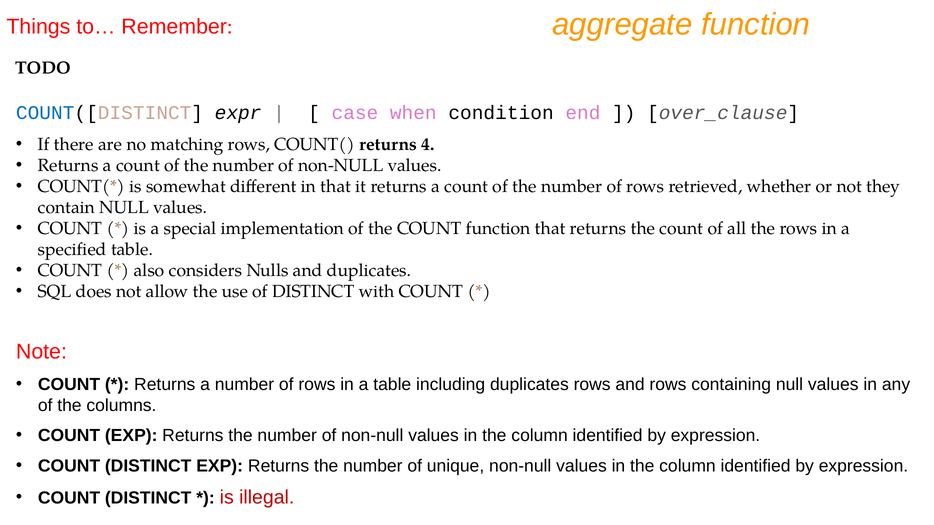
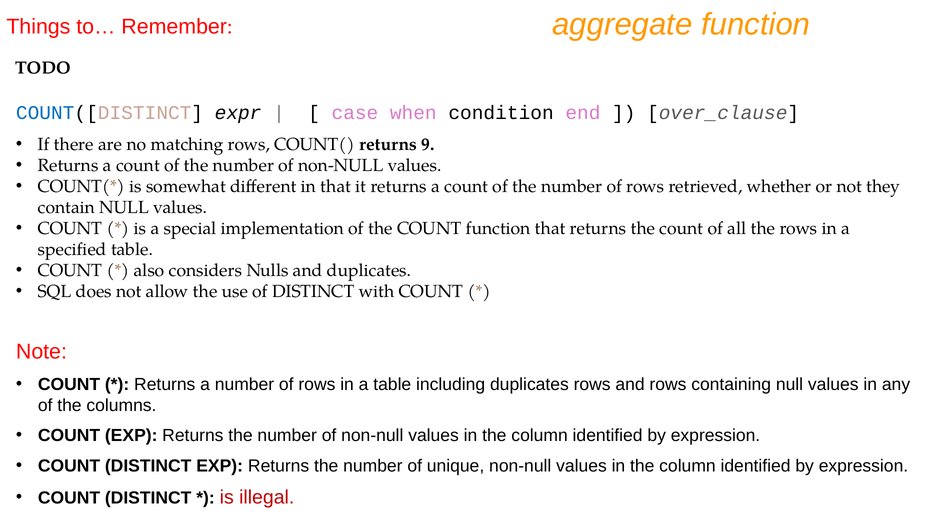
4: 4 -> 9
